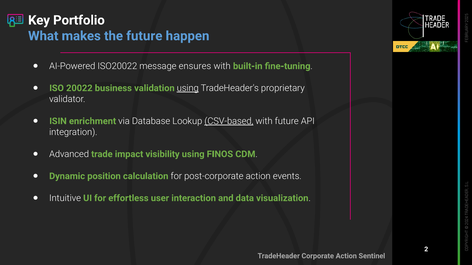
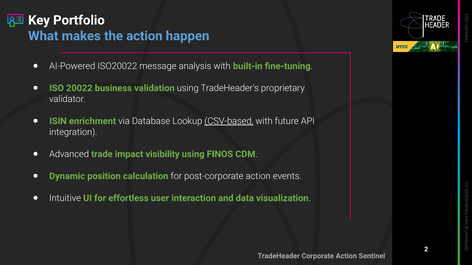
the future: future -> action
ensures: ensures -> analysis
using at (188, 88) underline: present -> none
